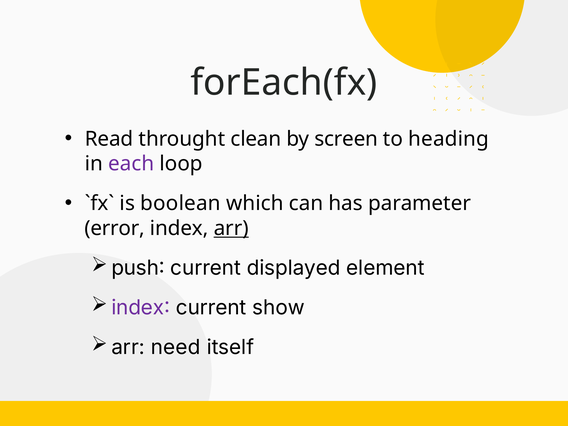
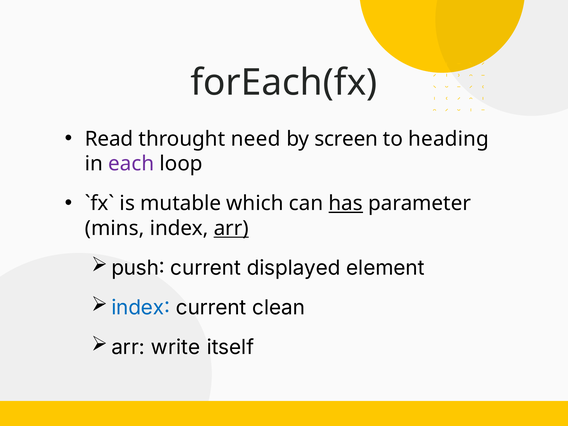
clean: clean -> need
boolean: boolean -> mutable
has underline: none -> present
error: error -> mins
index at (141, 308) colour: purple -> blue
show: show -> clean
need: need -> write
